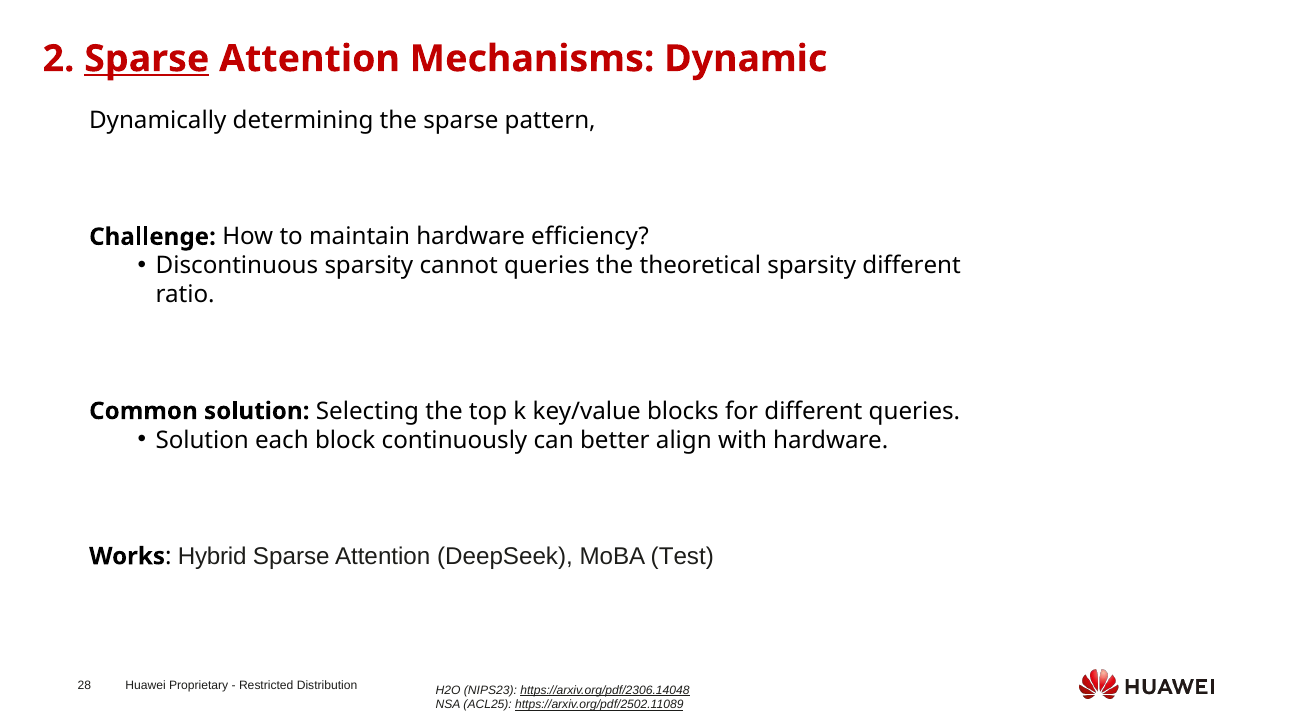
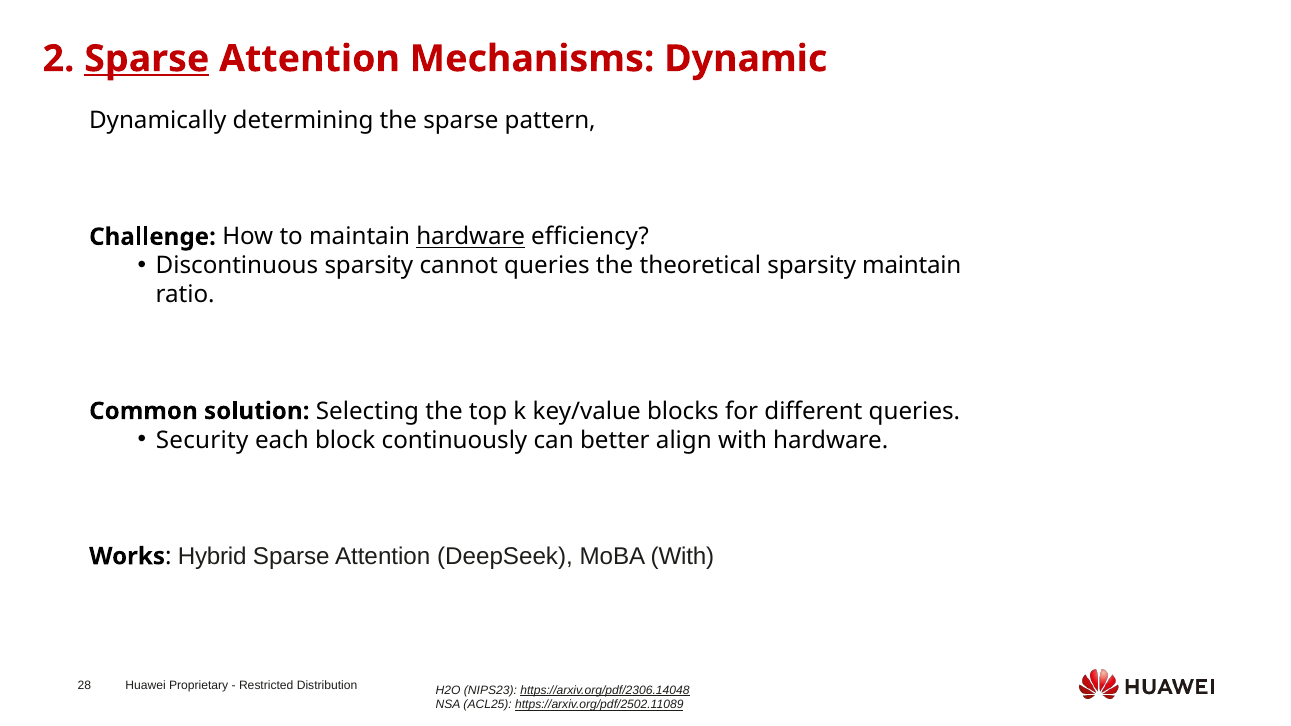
hardware at (471, 237) underline: none -> present
sparsity different: different -> maintain
Solution at (202, 440): Solution -> Security
MoBA Test: Test -> With
